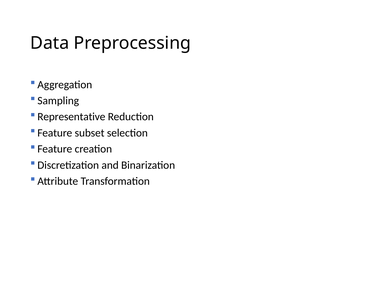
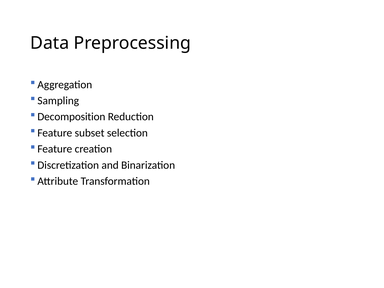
Representative: Representative -> Decomposition
